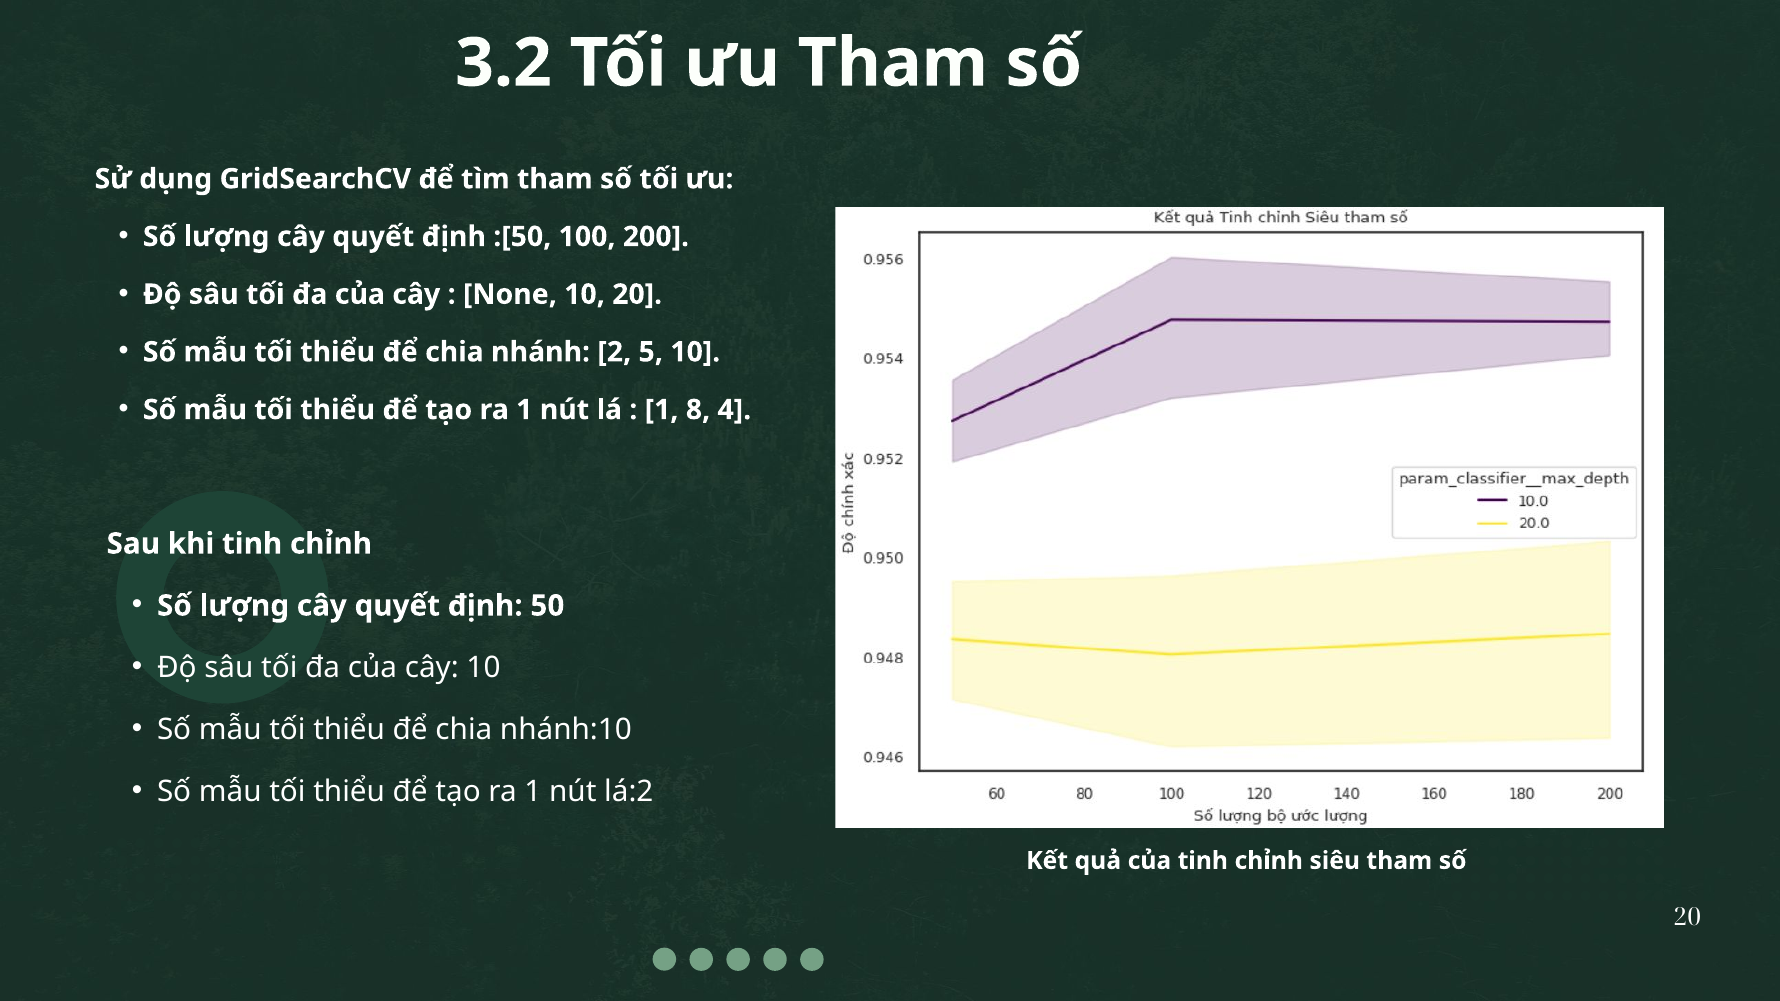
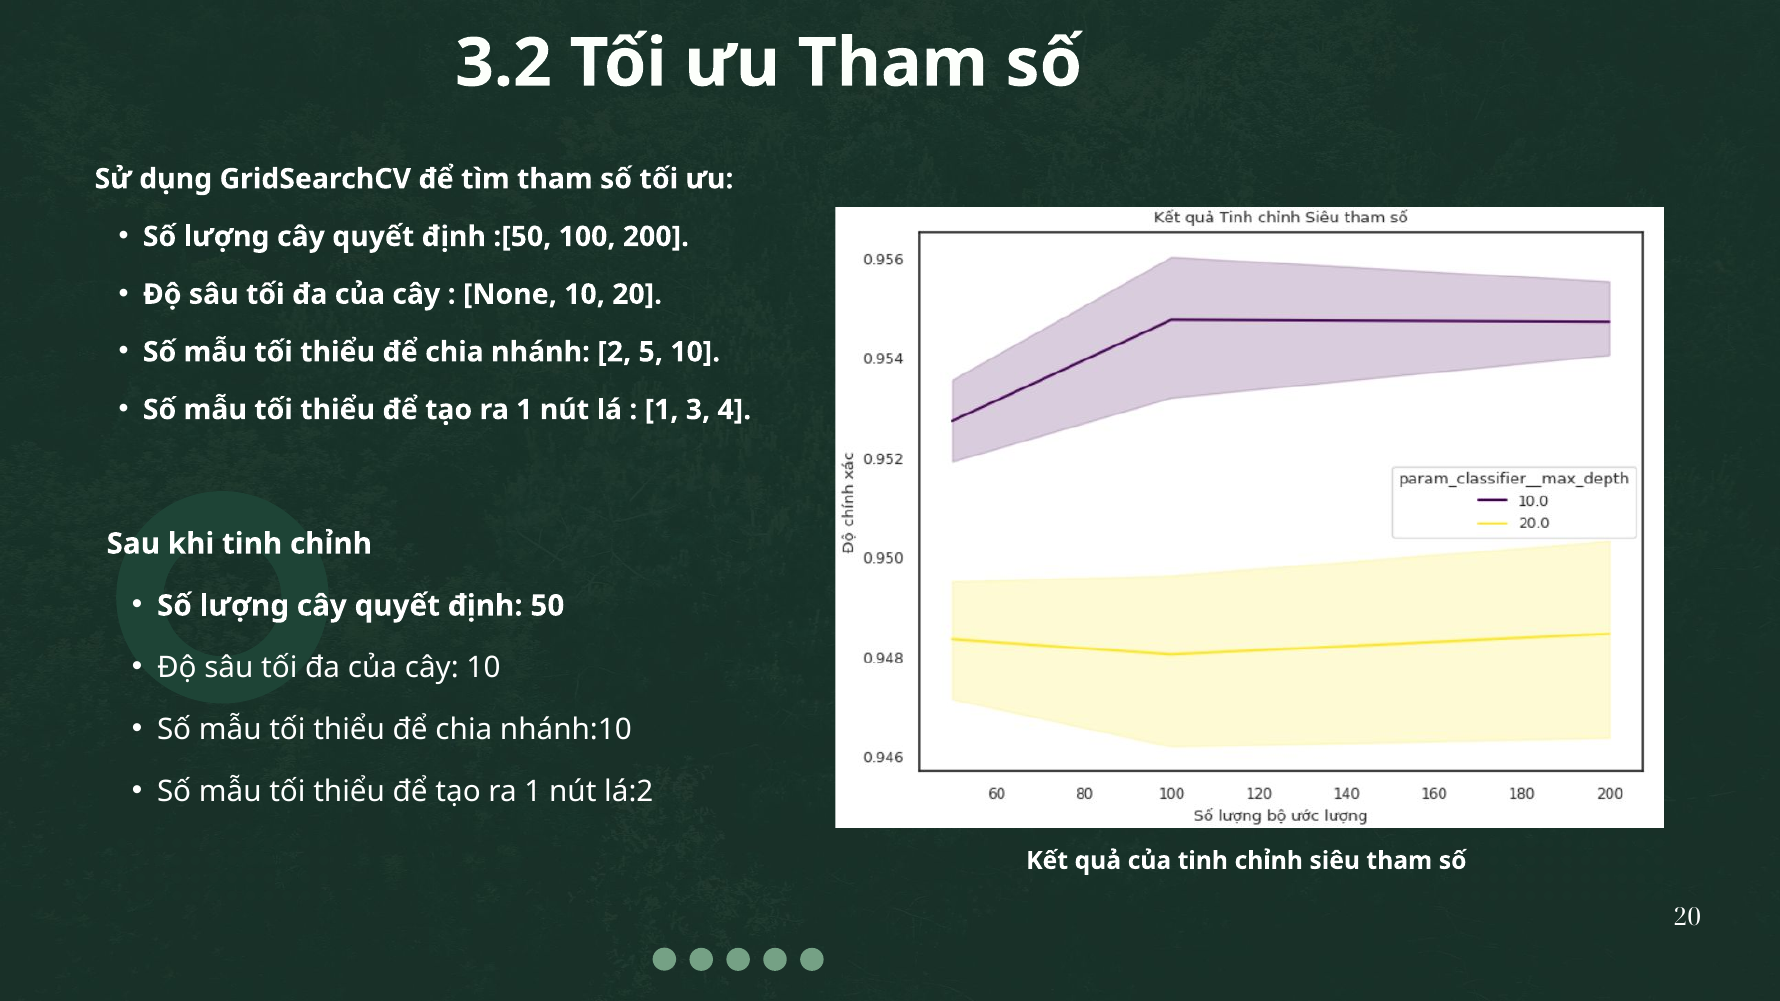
8: 8 -> 3
